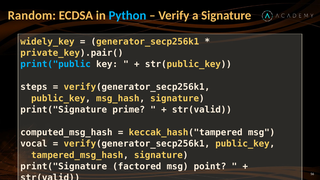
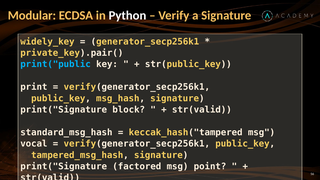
Random: Random -> Modular
Python colour: light blue -> white
steps: steps -> print
prime: prime -> block
computed_msg_hash: computed_msg_hash -> standard_msg_hash
